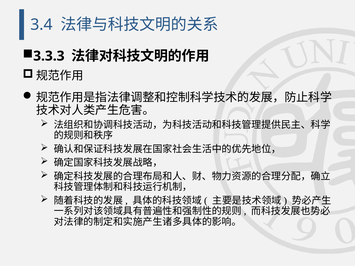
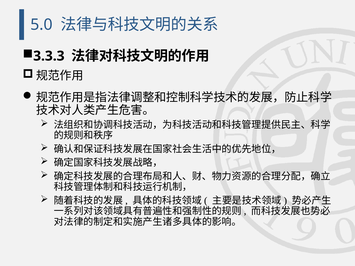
3.4: 3.4 -> 5.0
